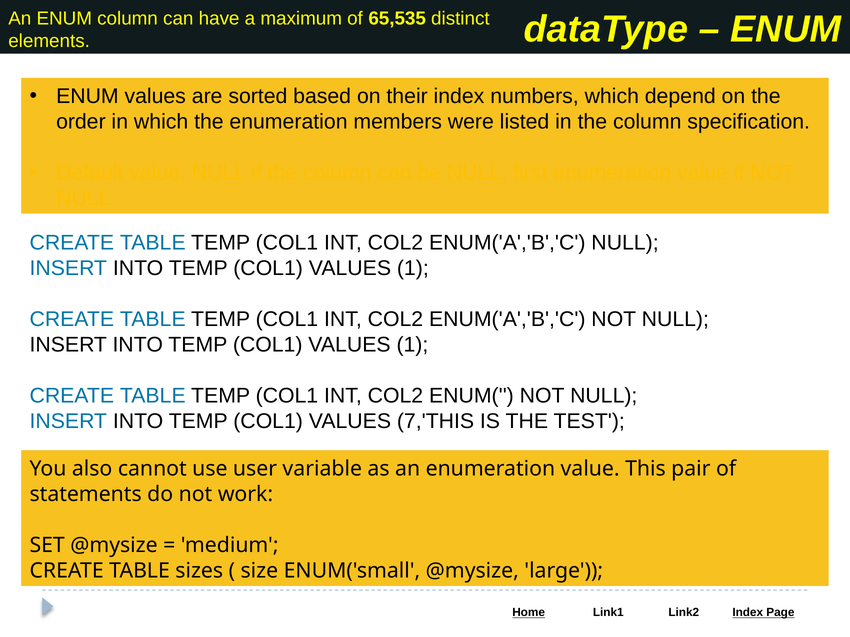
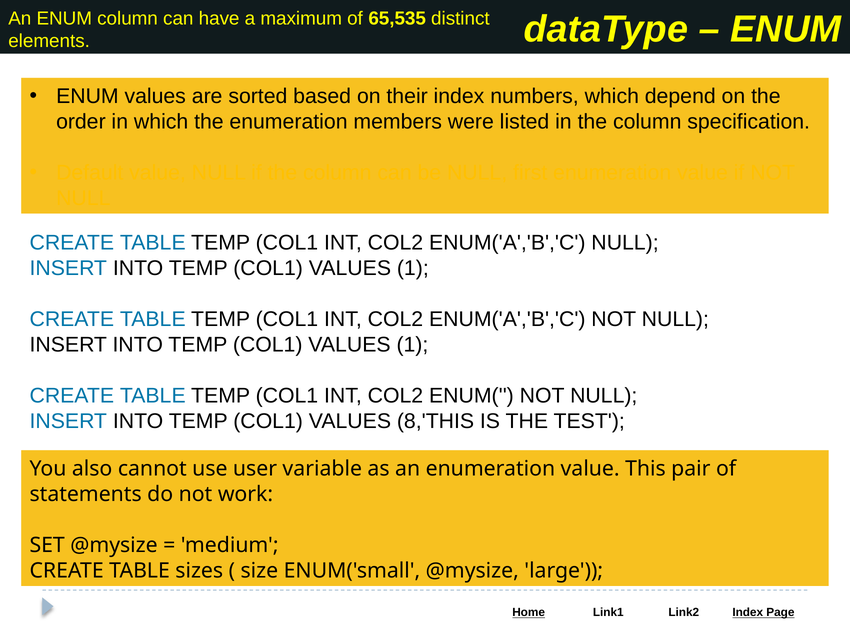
7,'THIS: 7,'THIS -> 8,'THIS
